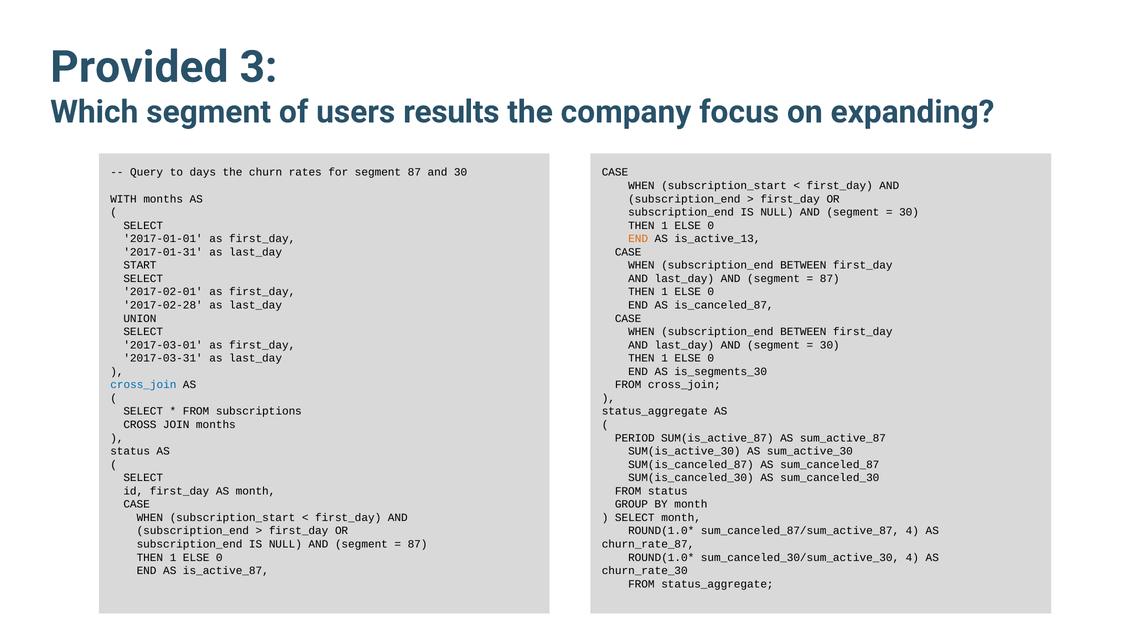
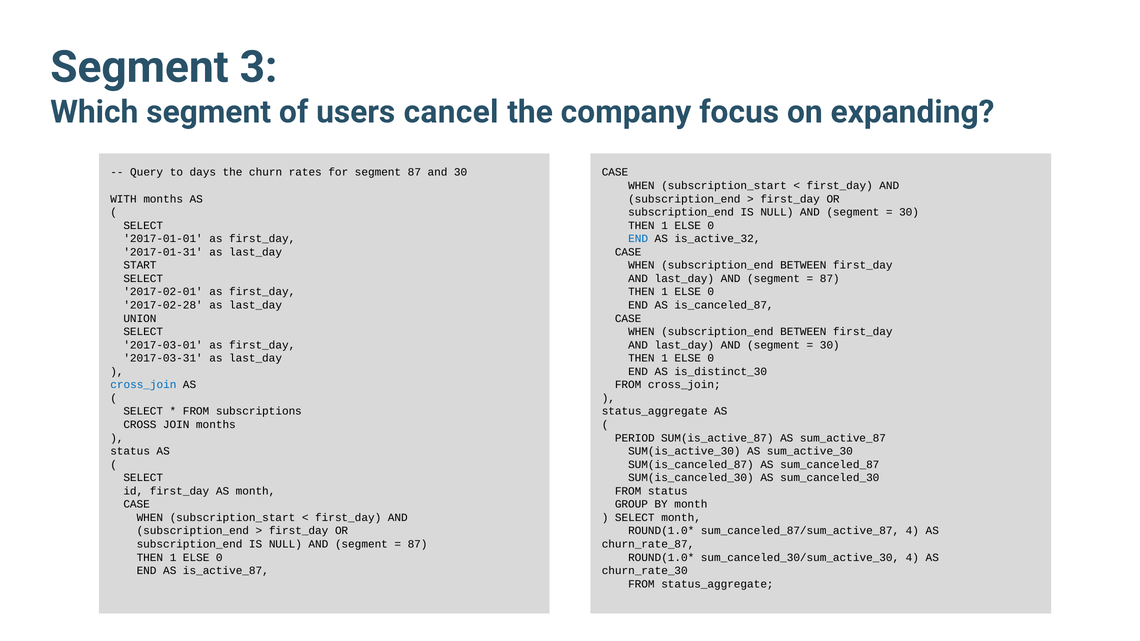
Provided at (139, 67): Provided -> Segment
results: results -> cancel
END at (638, 239) colour: orange -> blue
is_active_13: is_active_13 -> is_active_32
is_segments_30: is_segments_30 -> is_distinct_30
